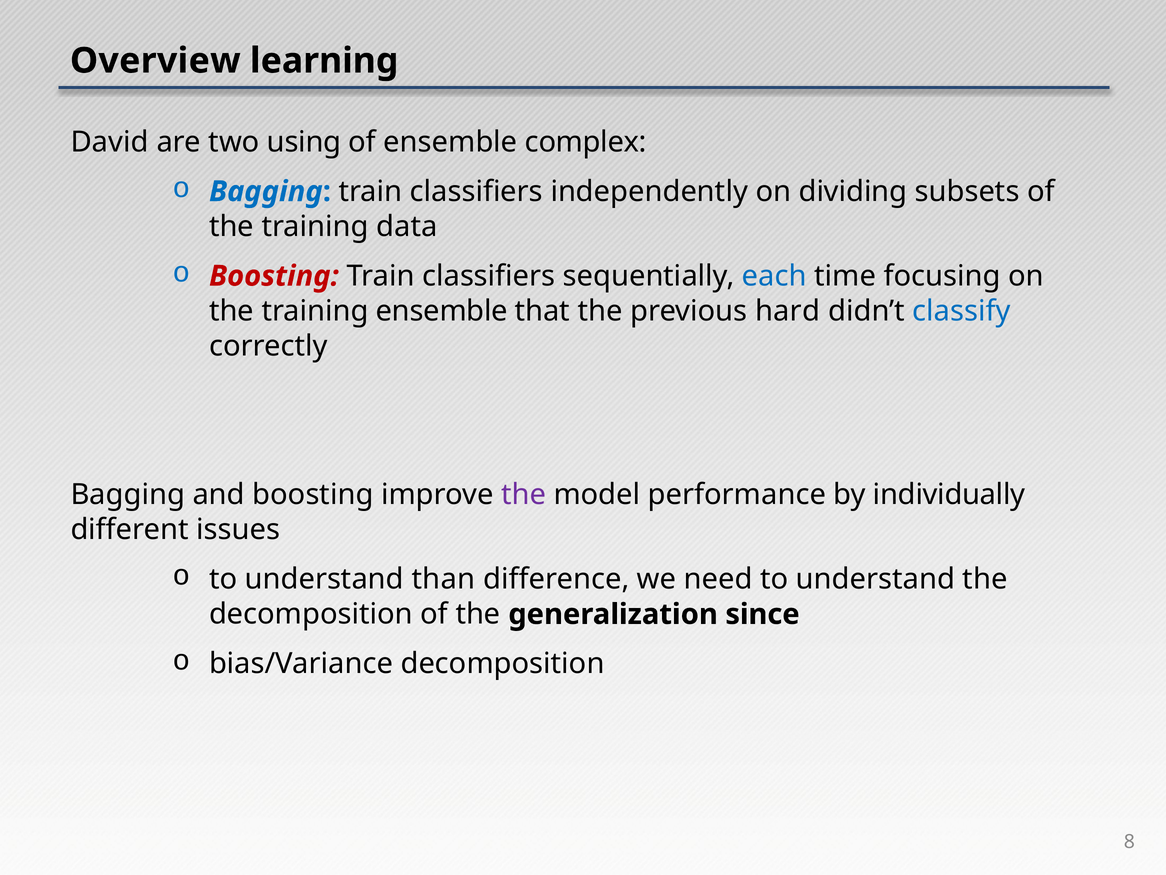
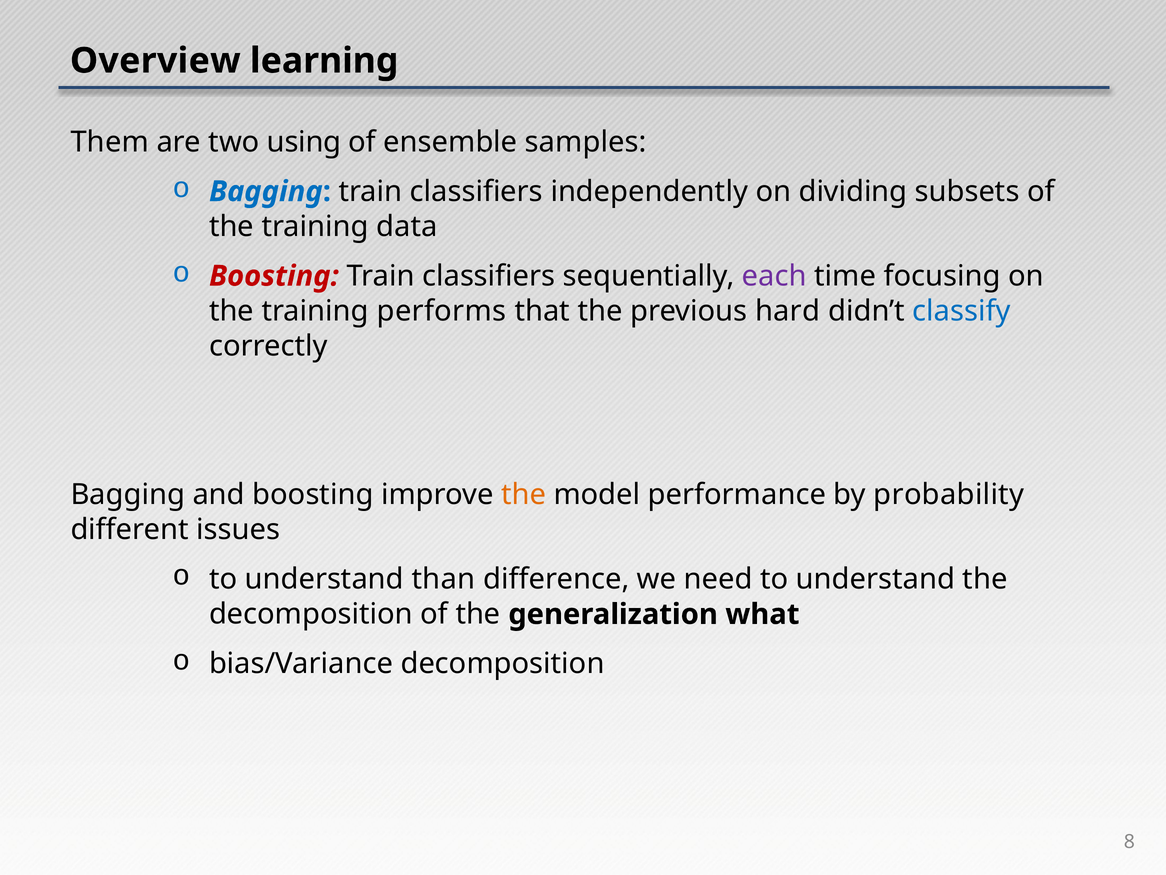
David: David -> Them
complex: complex -> samples
each colour: blue -> purple
training ensemble: ensemble -> performs
the at (524, 494) colour: purple -> orange
individually: individually -> probability
since: since -> what
